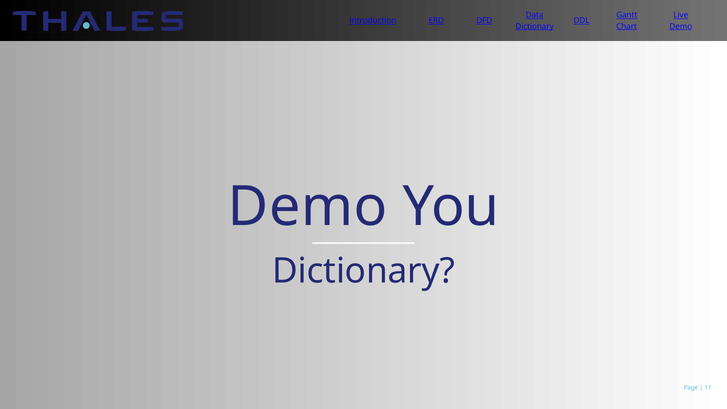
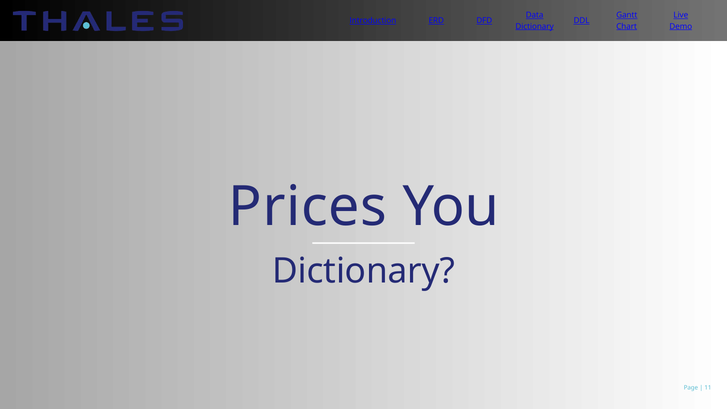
Demo at (308, 207): Demo -> Prices
